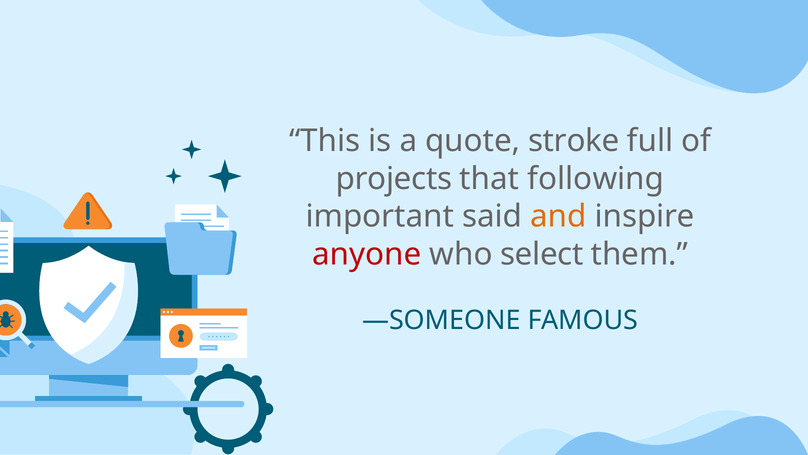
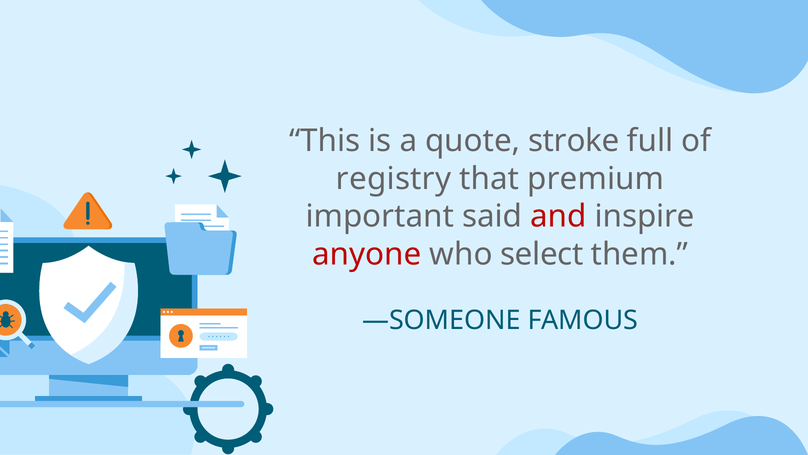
projects: projects -> registry
following: following -> premium
and colour: orange -> red
